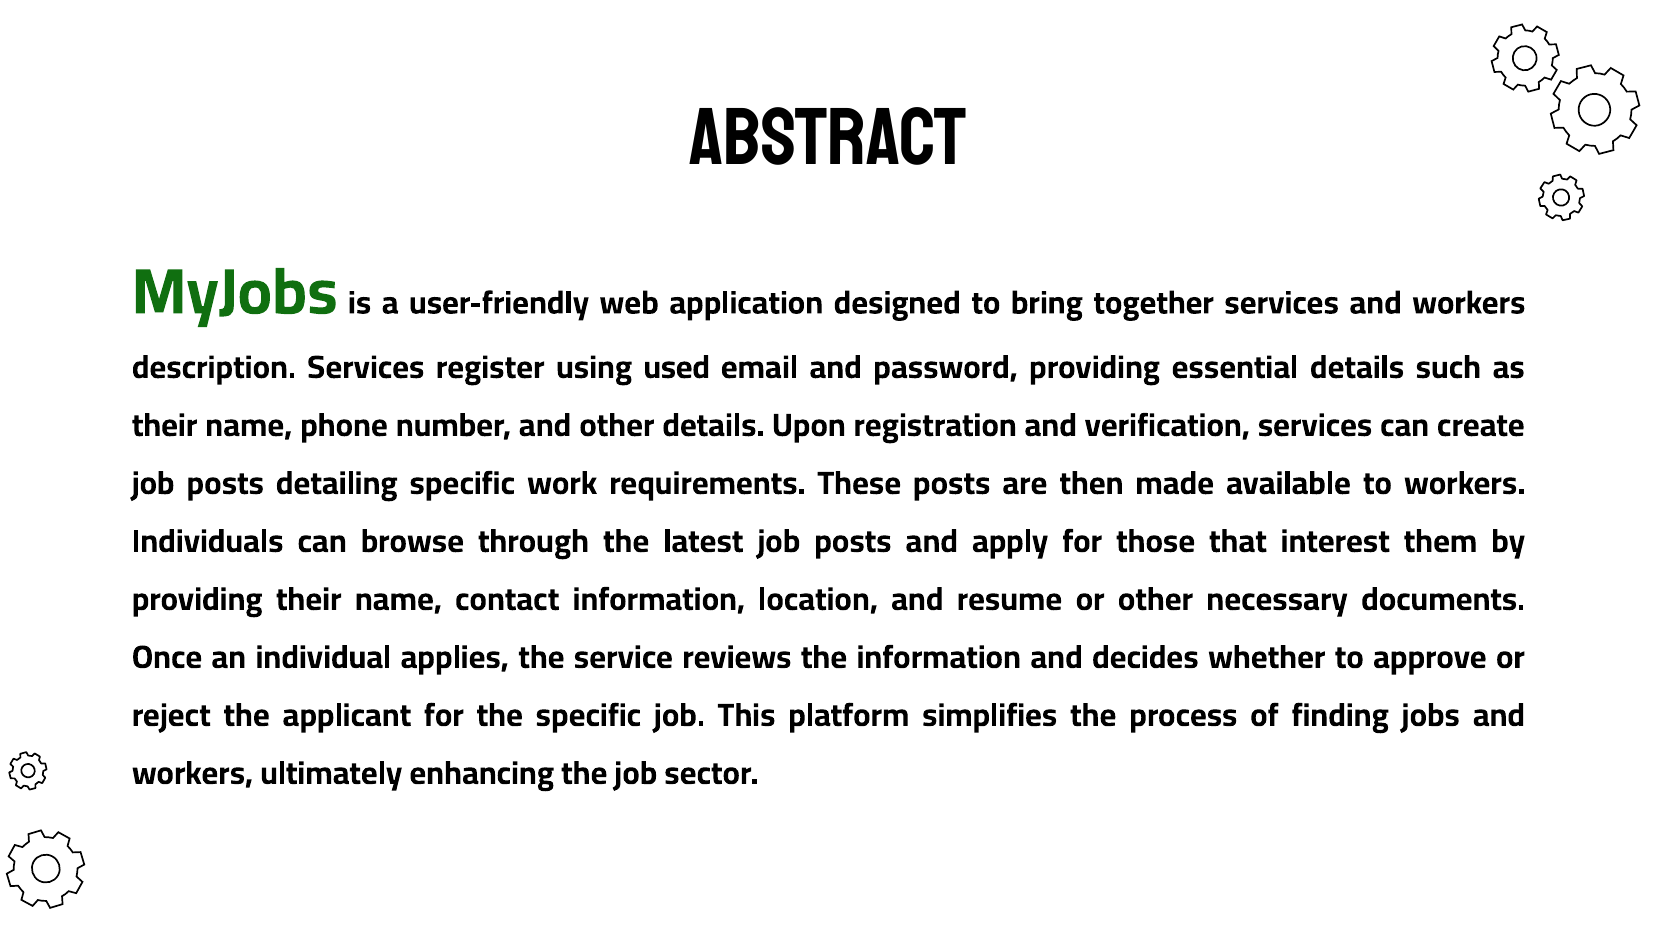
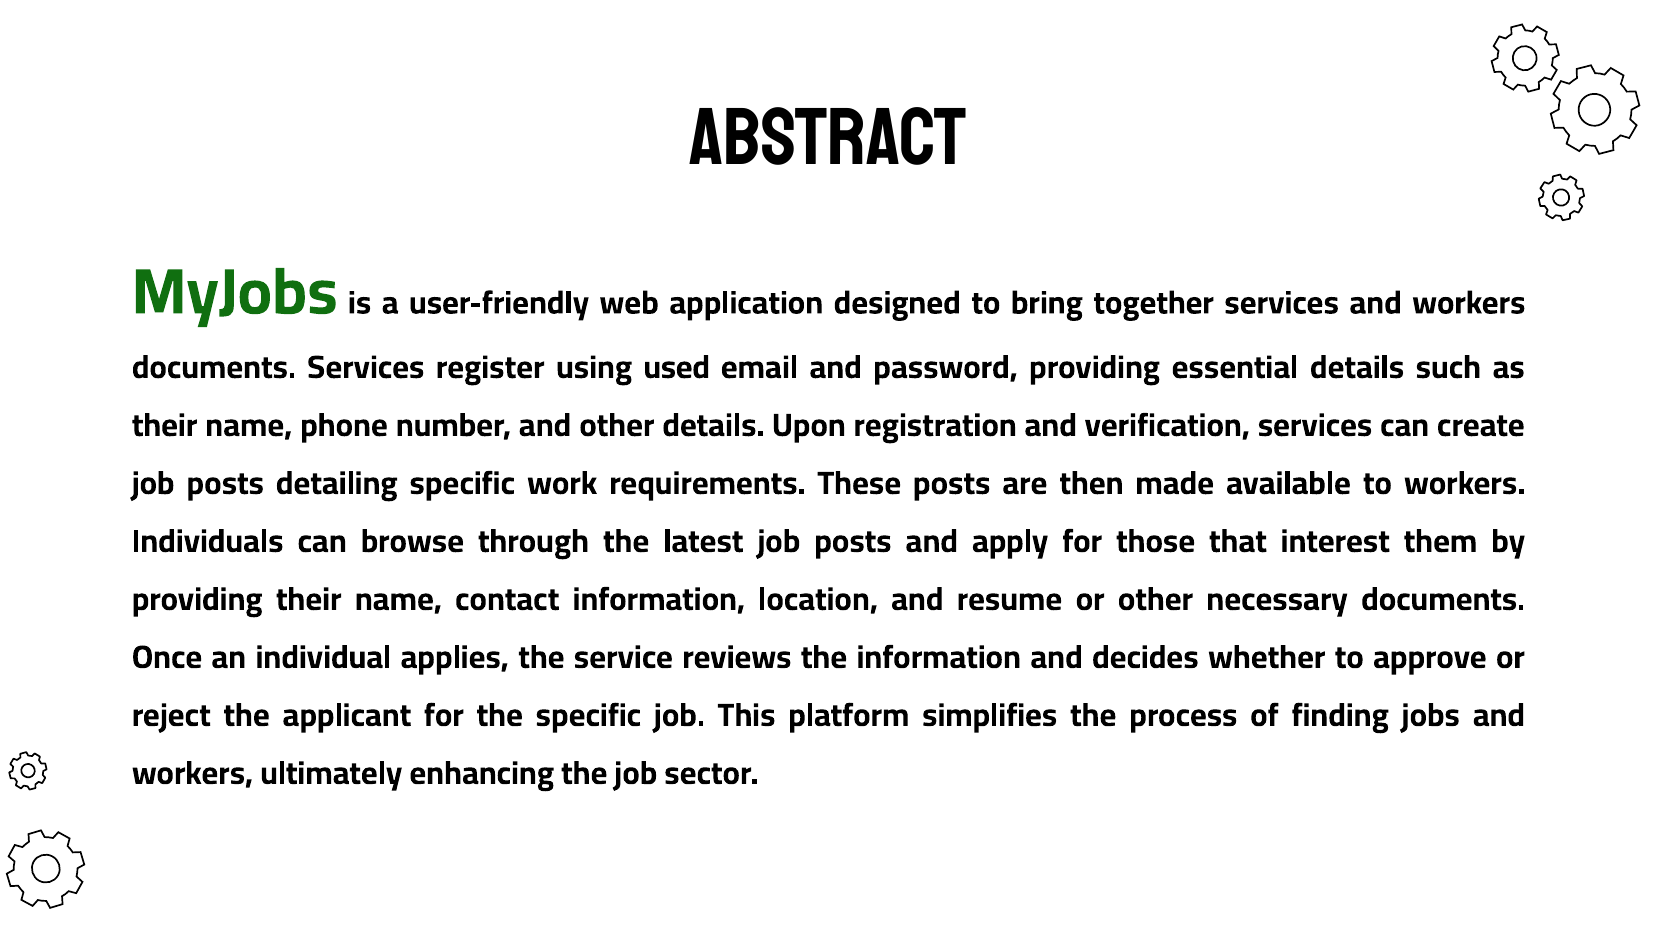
description at (214, 367): description -> documents
